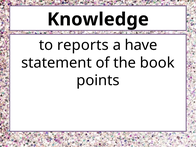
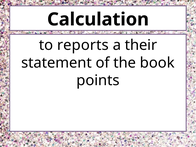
Knowledge: Knowledge -> Calculation
have: have -> their
